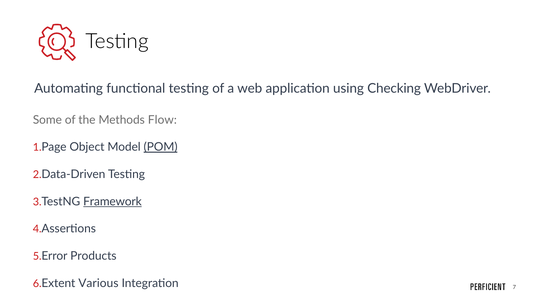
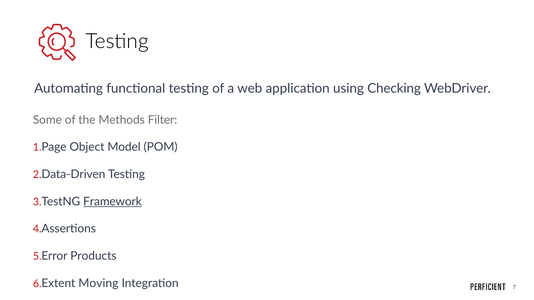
Flow: Flow -> Filter
POM underline: present -> none
Various: Various -> Moving
